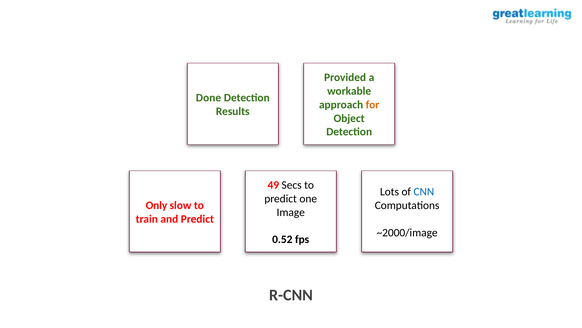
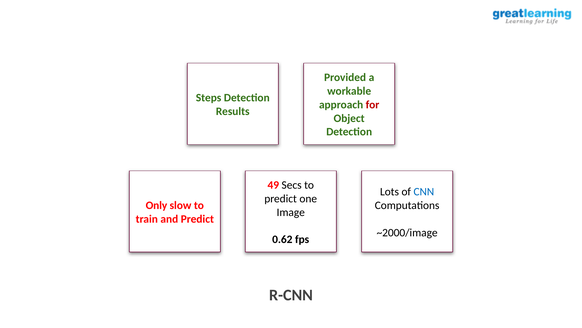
Done: Done -> Steps
for colour: orange -> red
0.52: 0.52 -> 0.62
